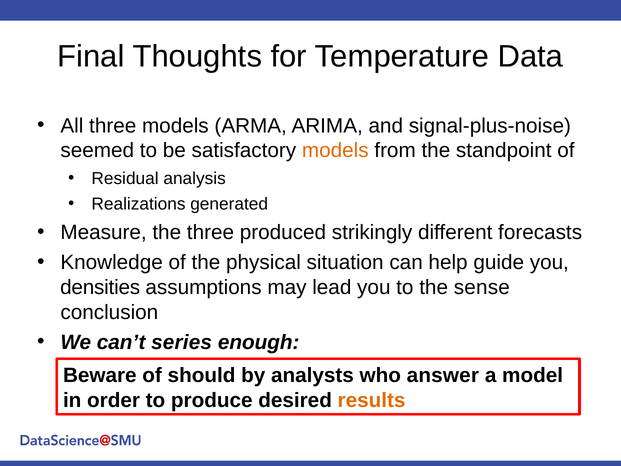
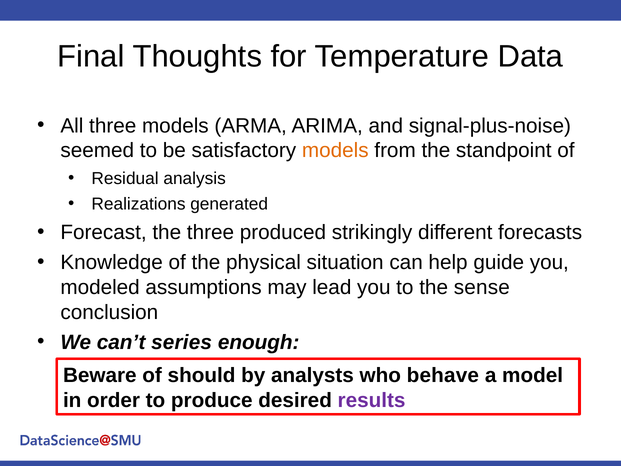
Measure: Measure -> Forecast
densities: densities -> modeled
answer: answer -> behave
results colour: orange -> purple
